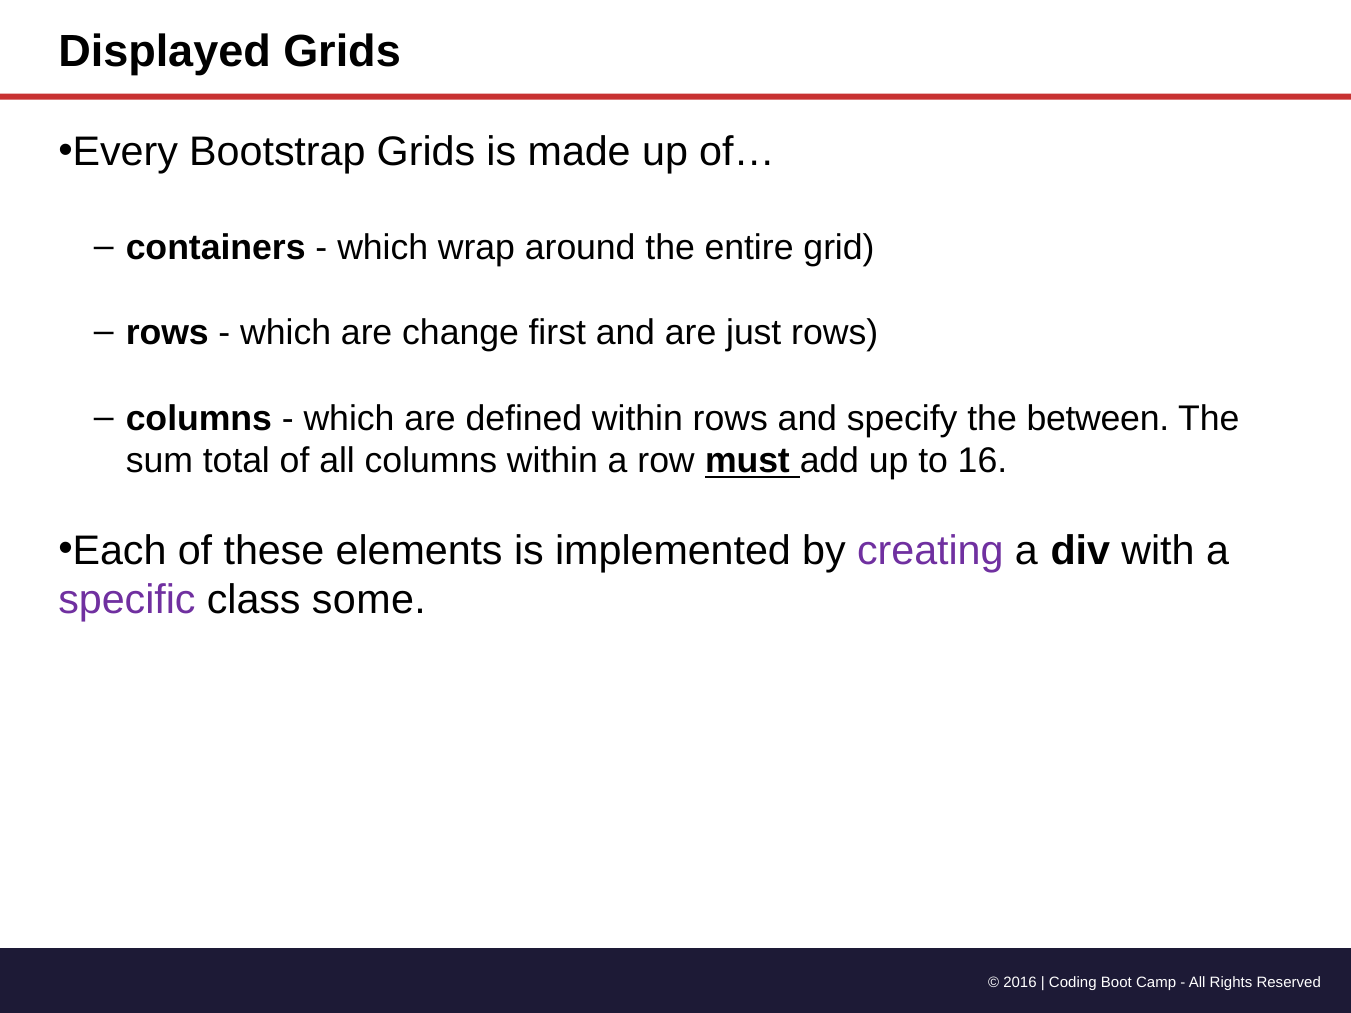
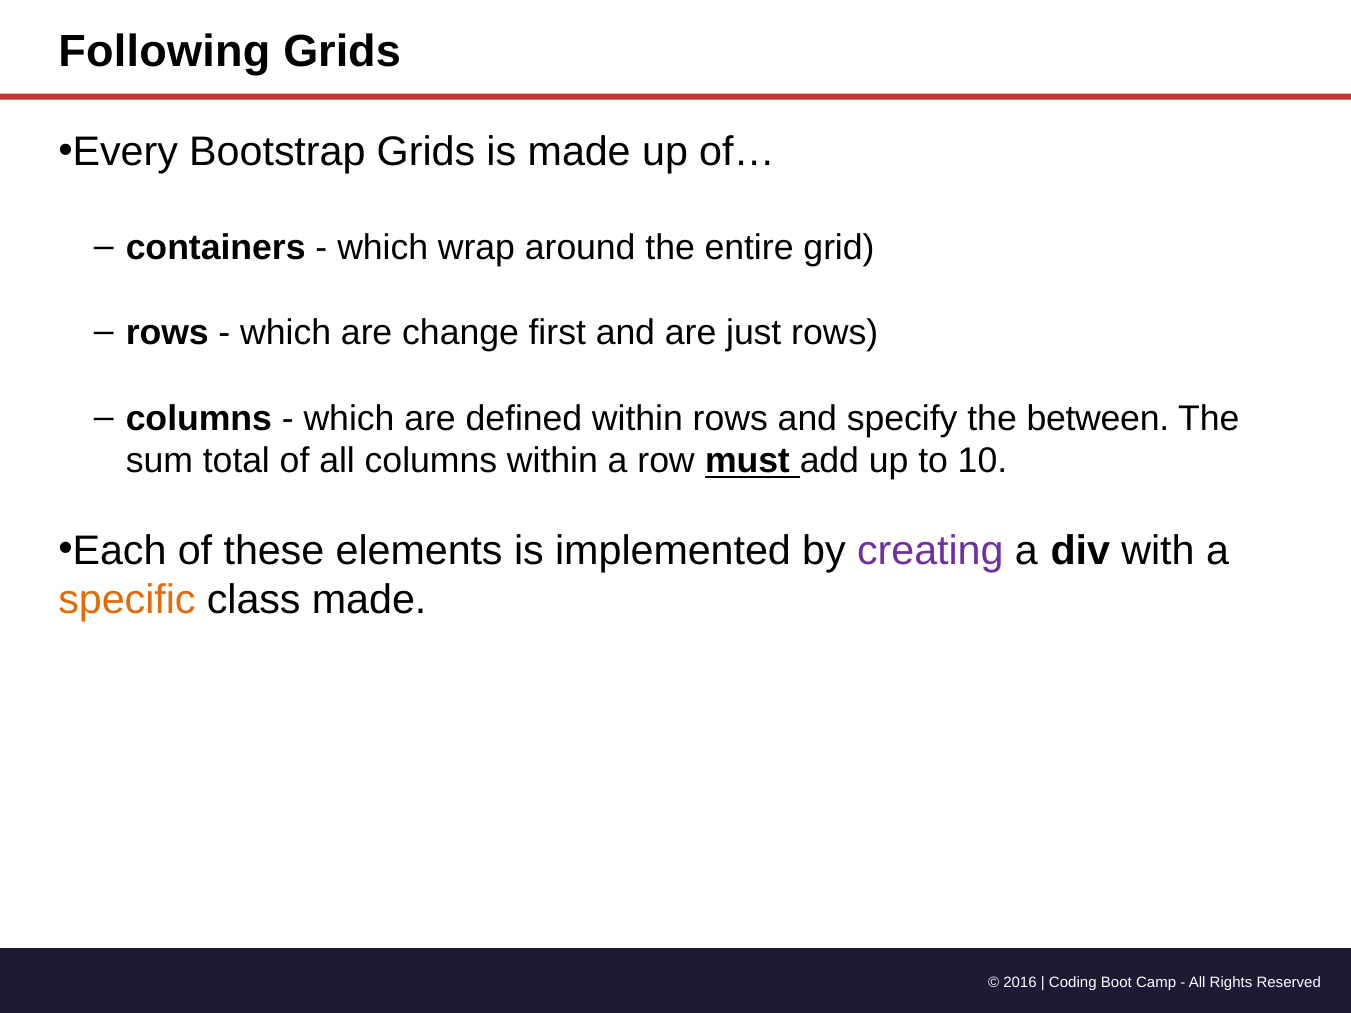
Displayed: Displayed -> Following
16: 16 -> 10
specific colour: purple -> orange
class some: some -> made
